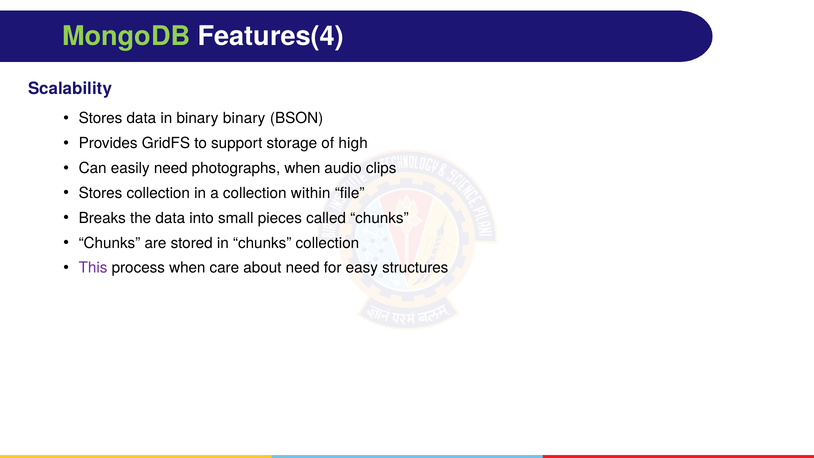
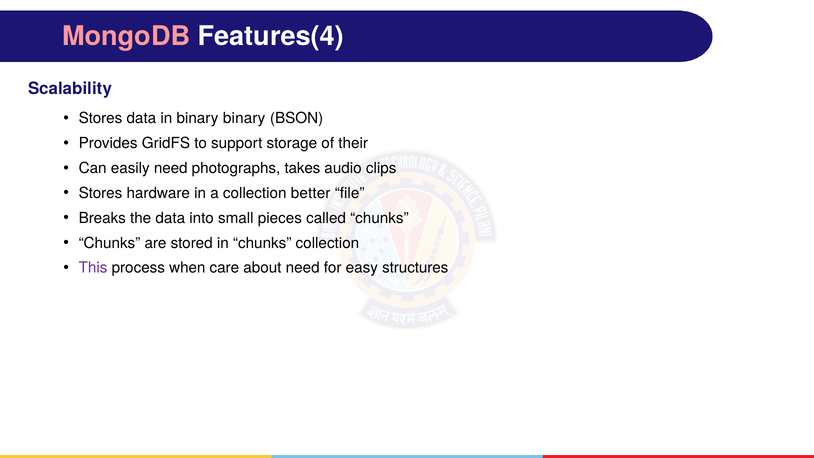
MongoDB colour: light green -> pink
high: high -> their
photographs when: when -> takes
Stores collection: collection -> hardware
within: within -> better
